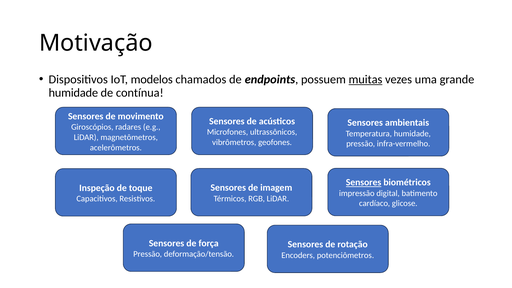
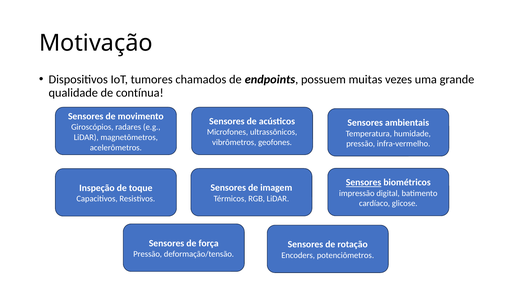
modelos: modelos -> tumores
muitas underline: present -> none
humidade at (73, 93): humidade -> qualidade
